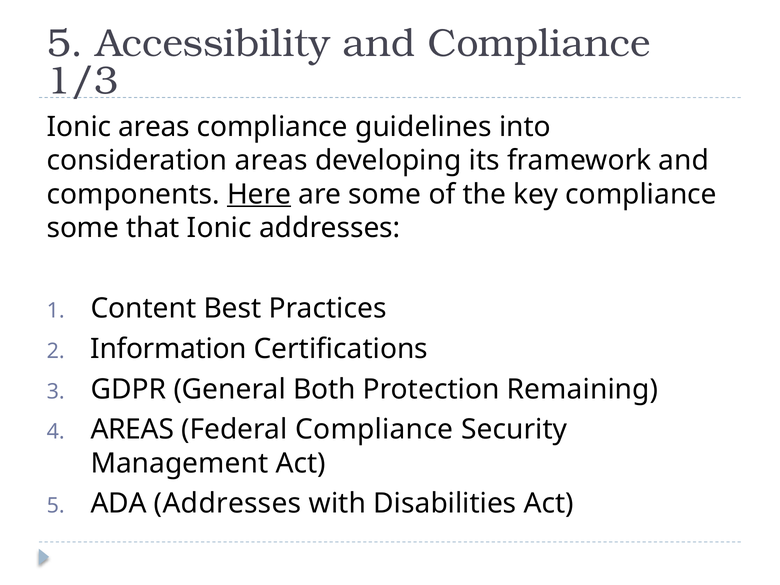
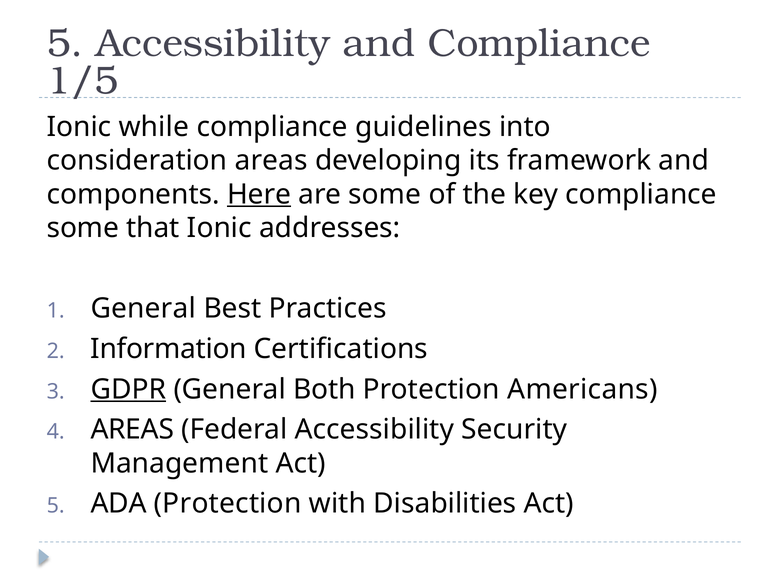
1/3: 1/3 -> 1/5
Ionic areas: areas -> while
Content at (143, 309): Content -> General
GDPR underline: none -> present
Remaining: Remaining -> Americans
Federal Compliance: Compliance -> Accessibility
ADA Addresses: Addresses -> Protection
